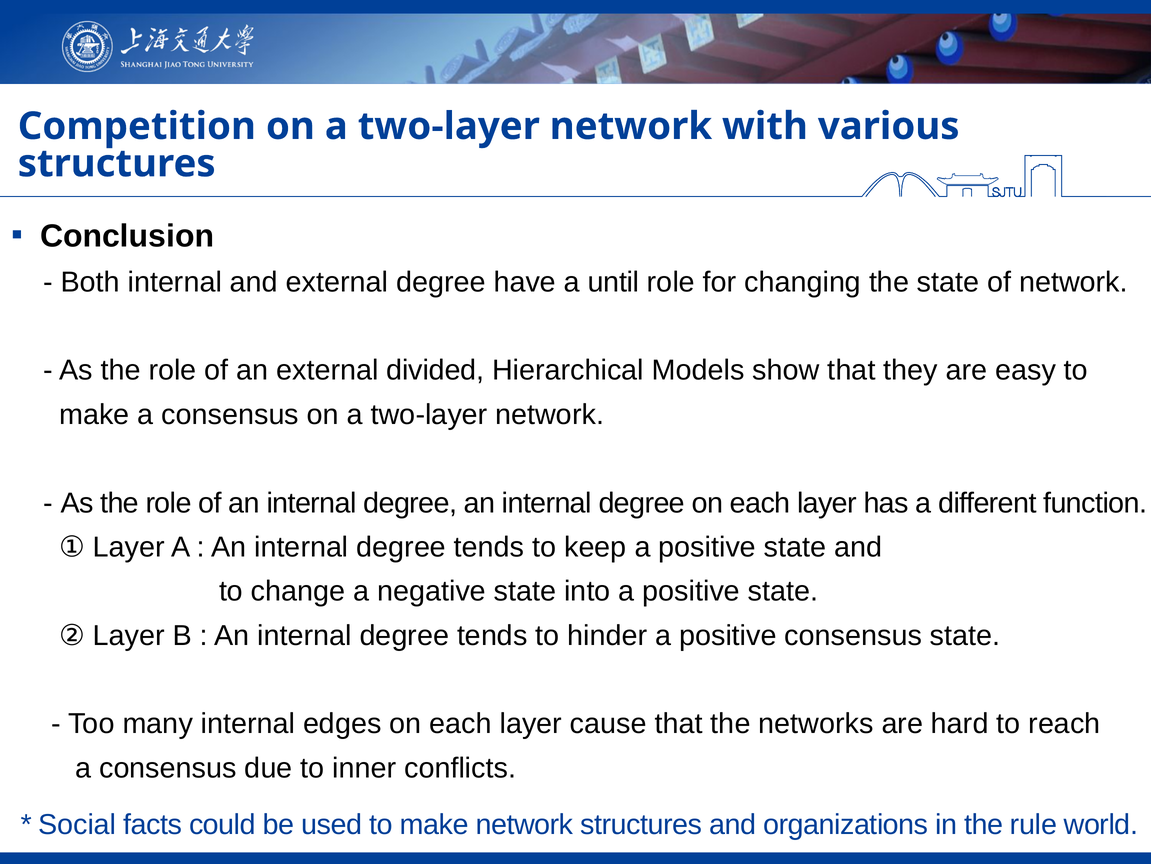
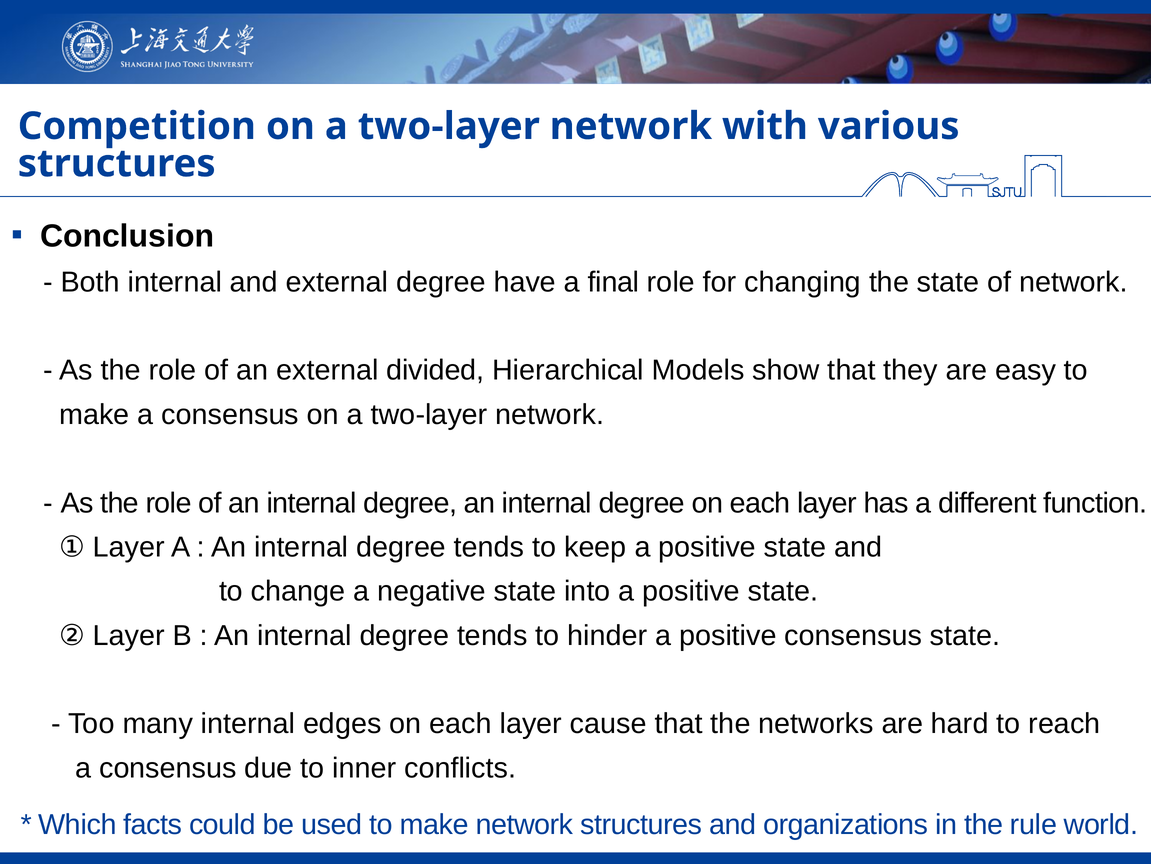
until: until -> final
Social: Social -> Which
